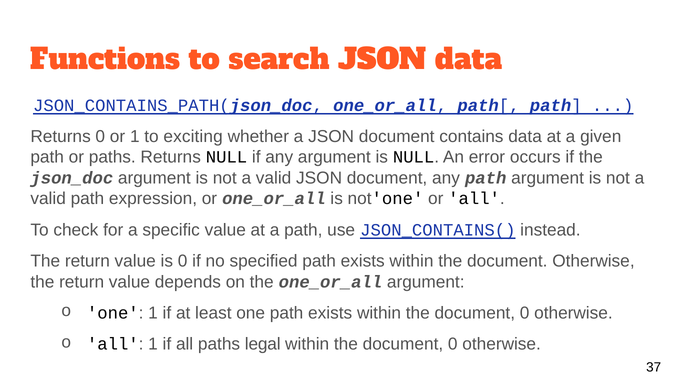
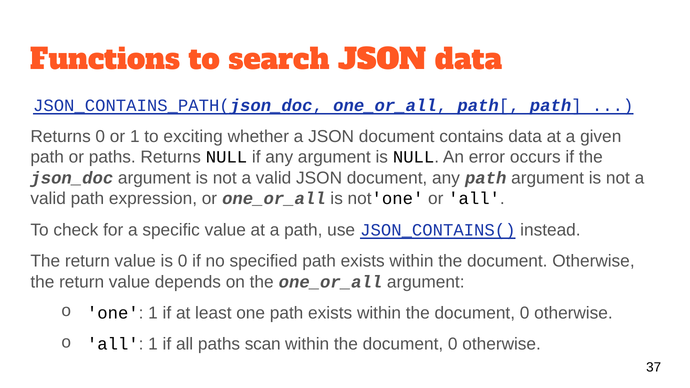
legal: legal -> scan
